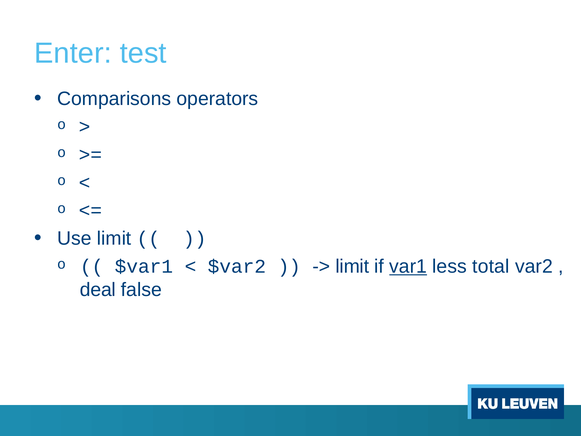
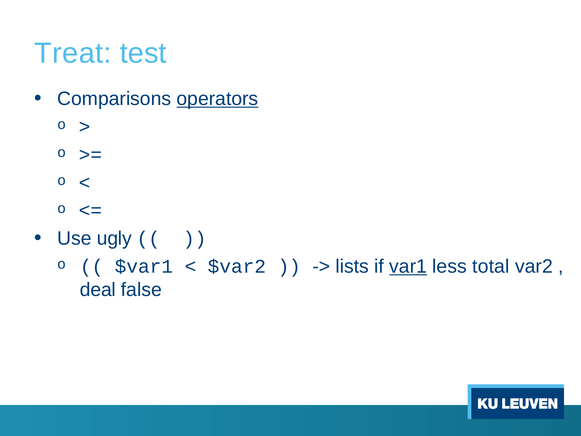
Enter: Enter -> Treat
operators underline: none -> present
Use limit: limit -> ugly
limit at (352, 266): limit -> lists
